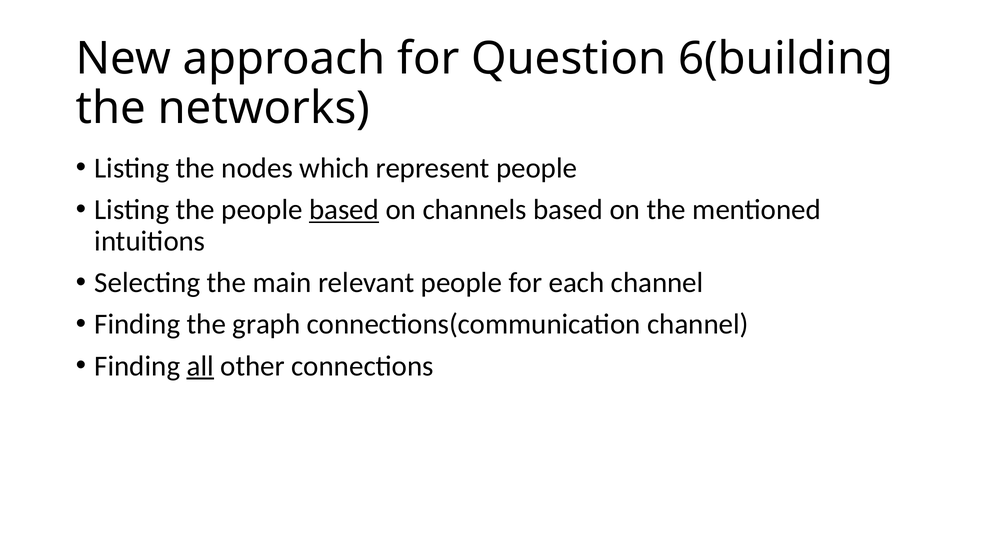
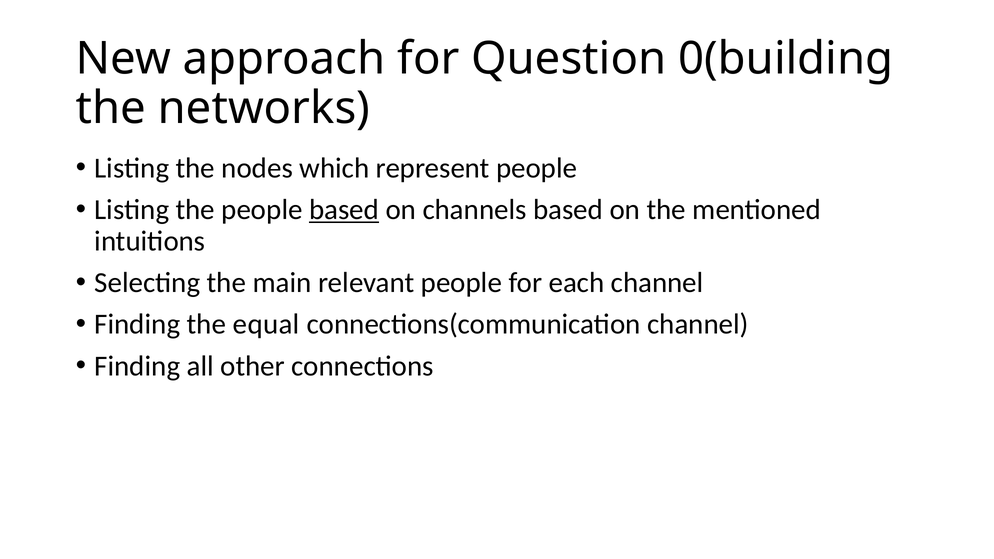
6(building: 6(building -> 0(building
graph: graph -> equal
all underline: present -> none
